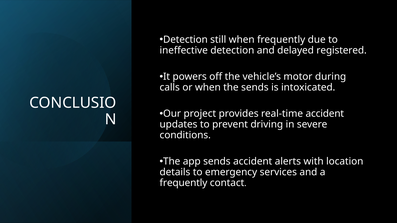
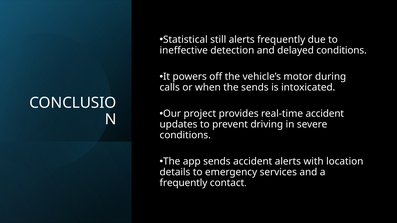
Detection at (185, 40): Detection -> Statistical
still when: when -> alerts
delayed registered: registered -> conditions
